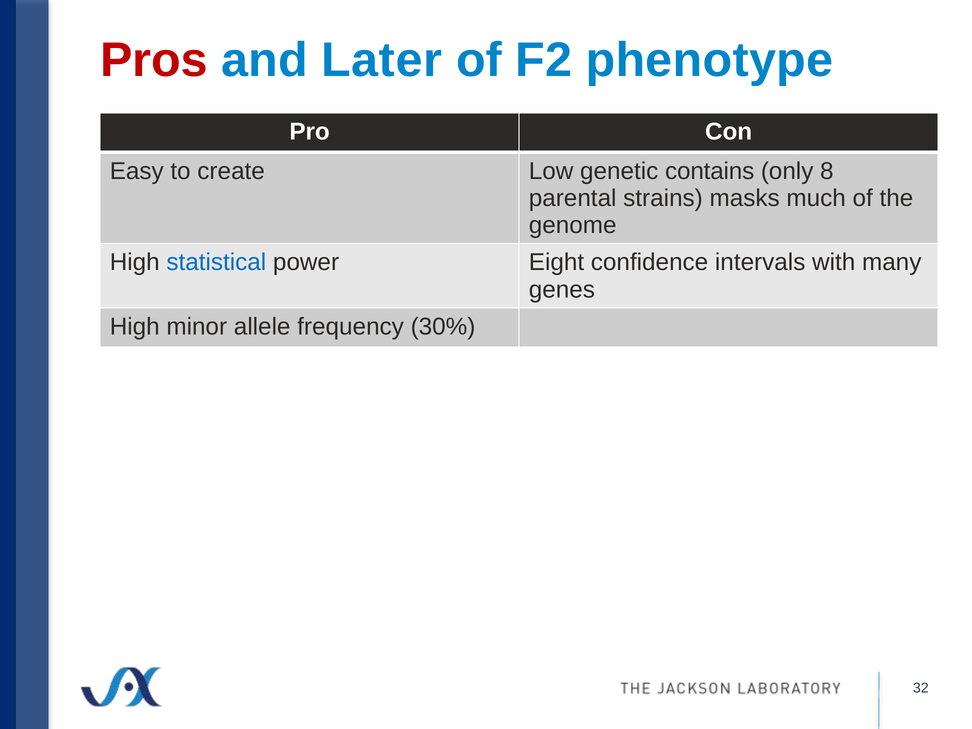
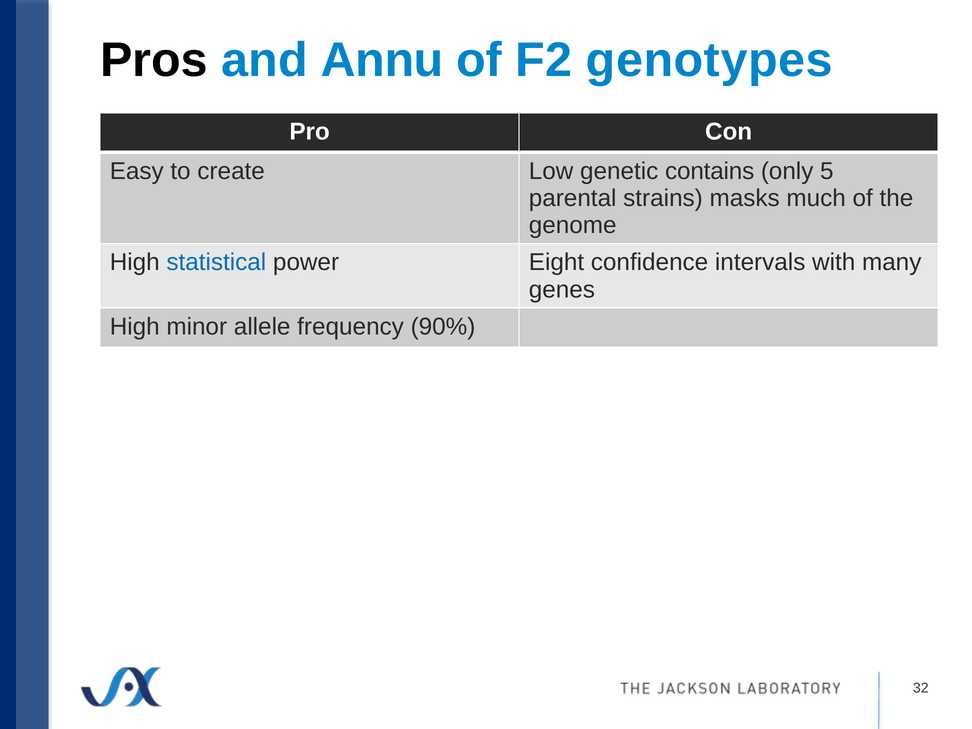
Pros colour: red -> black
Later: Later -> Annu
phenotype: phenotype -> genotypes
8: 8 -> 5
30%: 30% -> 90%
